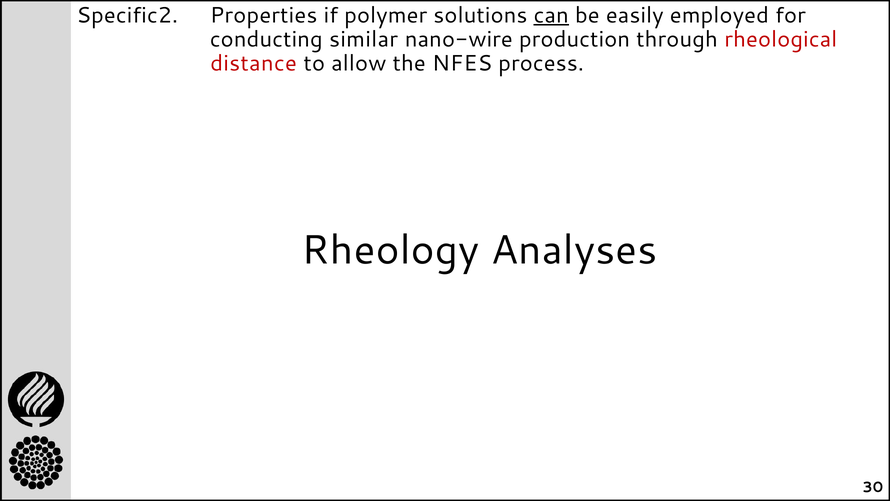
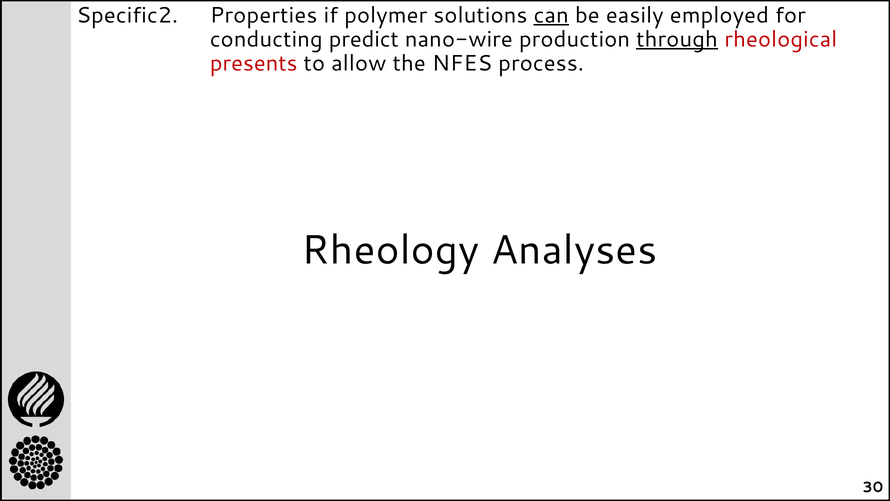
similar: similar -> predict
through underline: none -> present
distance: distance -> presents
